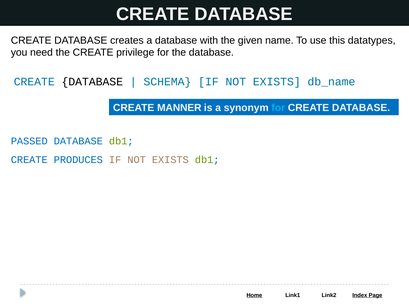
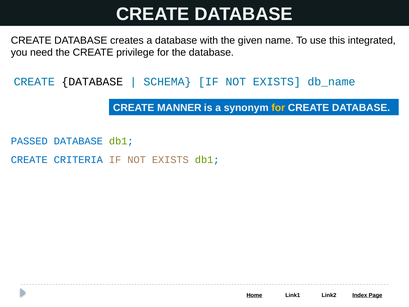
datatypes: datatypes -> integrated
for at (278, 108) colour: light blue -> yellow
PRODUCES: PRODUCES -> CRITERIA
